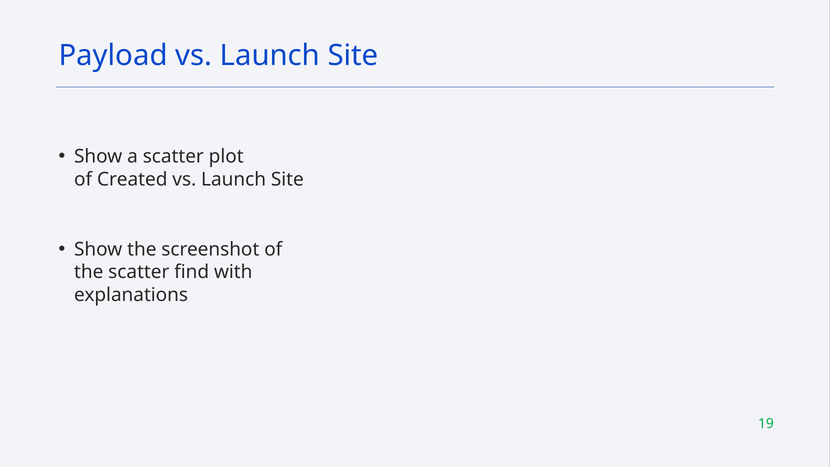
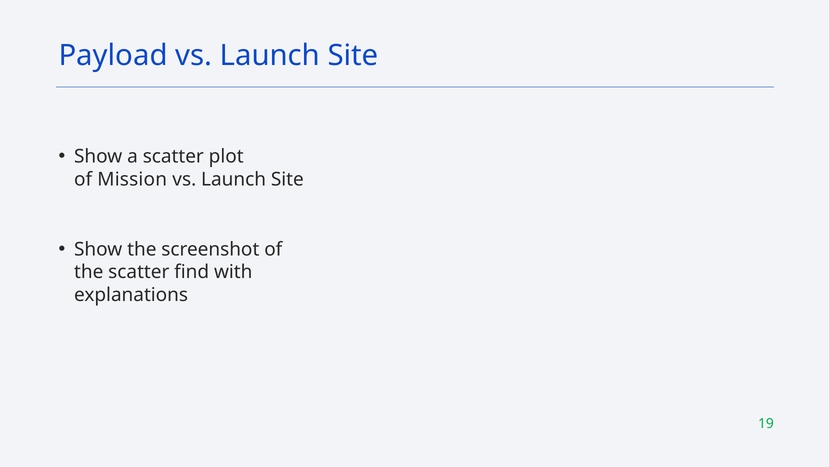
Created: Created -> Mission
